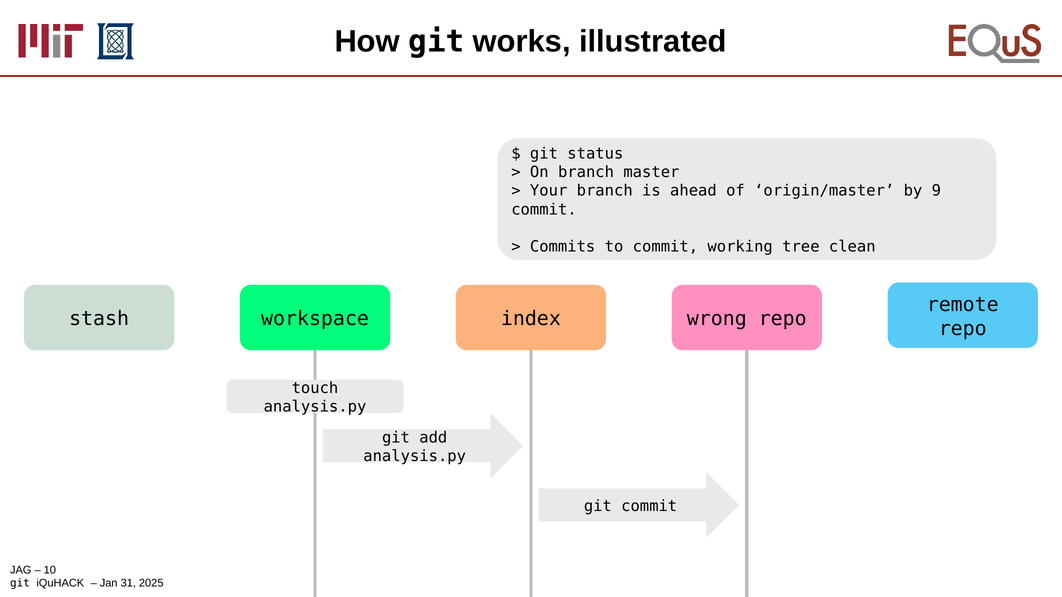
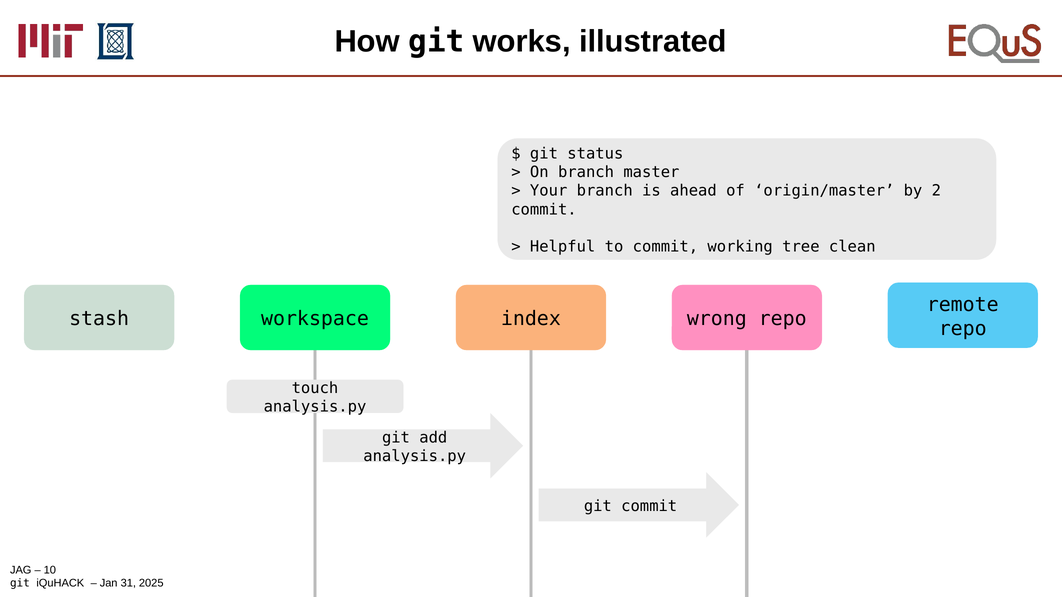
9: 9 -> 2
Commits: Commits -> Helpful
